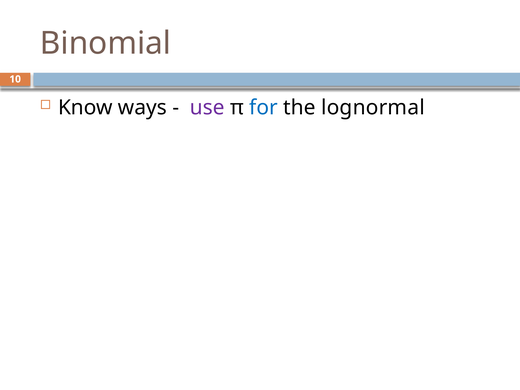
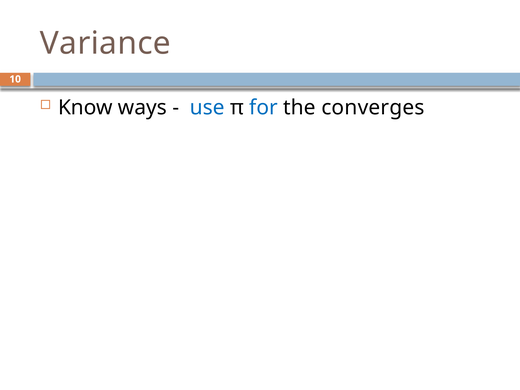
Binomial: Binomial -> Variance
use colour: purple -> blue
lognormal: lognormal -> converges
